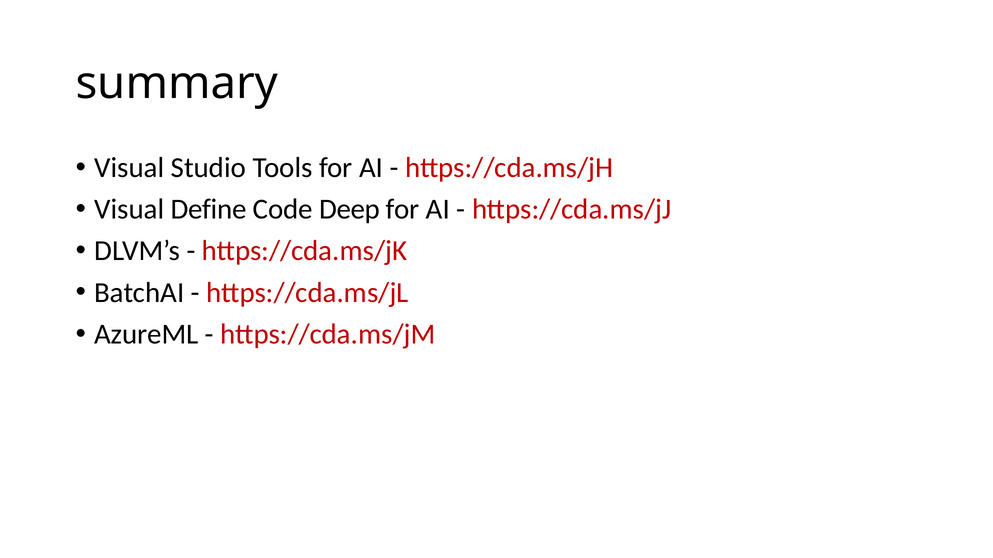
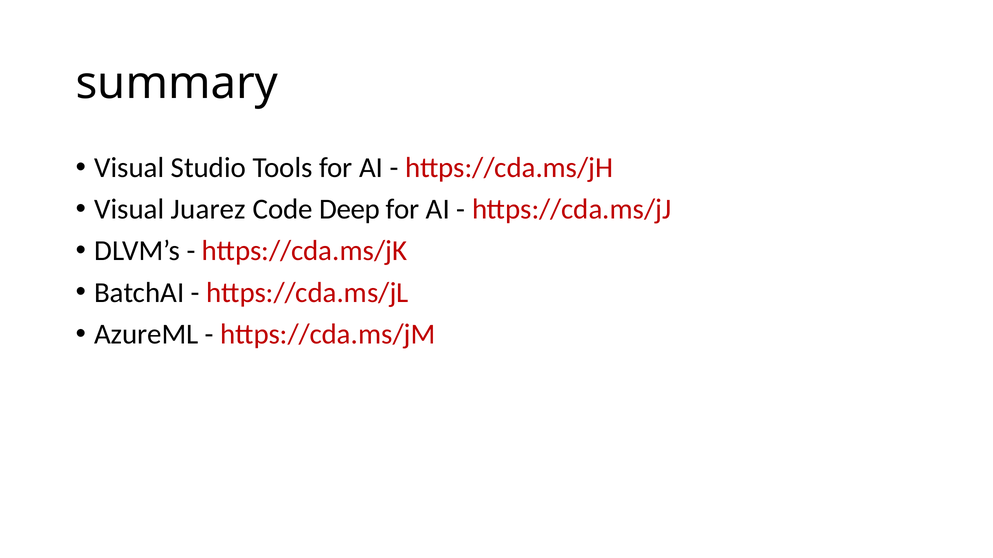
Define: Define -> Juarez
